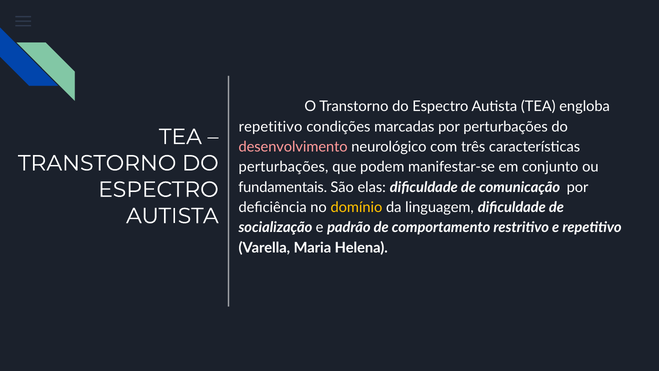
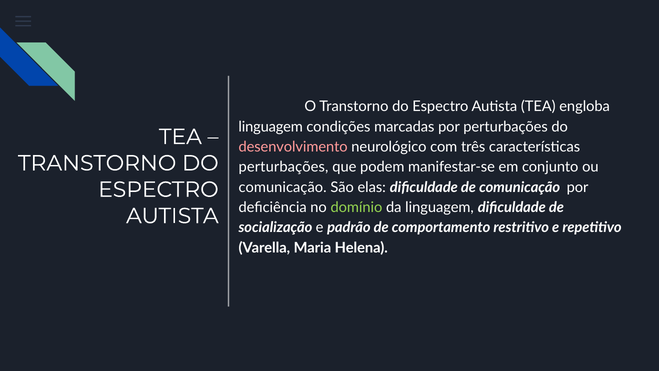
repetitivo at (271, 127): repetitivo -> linguagem
fundamentais at (283, 187): fundamentais -> comunicação
domínio colour: yellow -> light green
